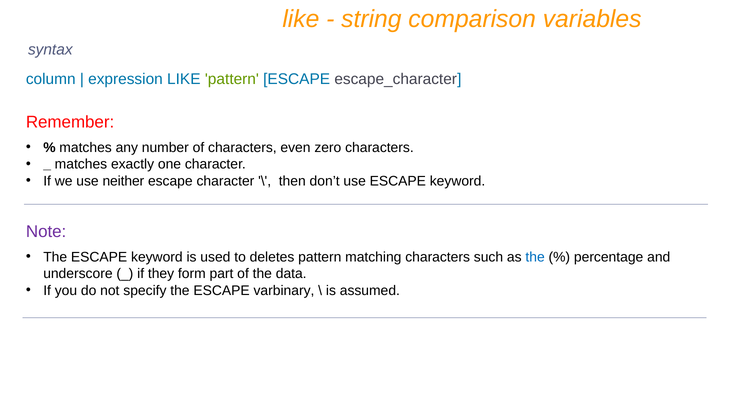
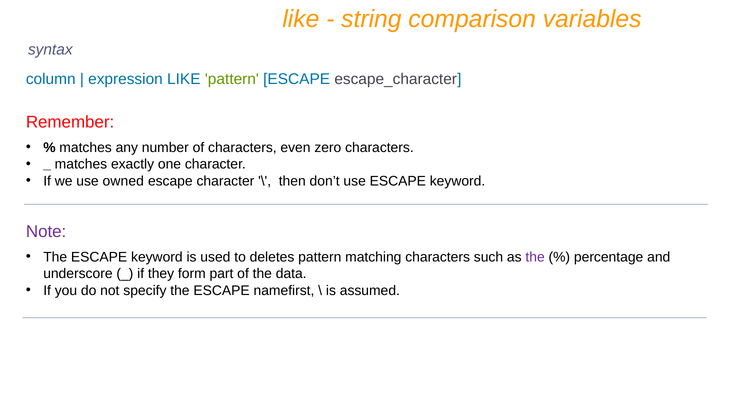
neither: neither -> owned
the at (535, 257) colour: blue -> purple
varbinary: varbinary -> namefirst
